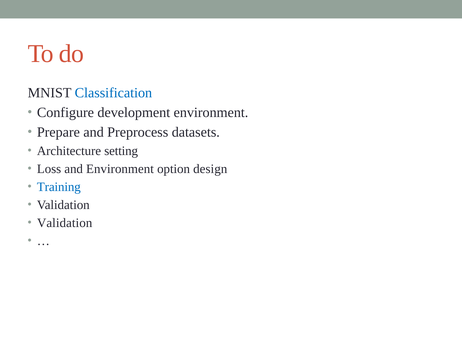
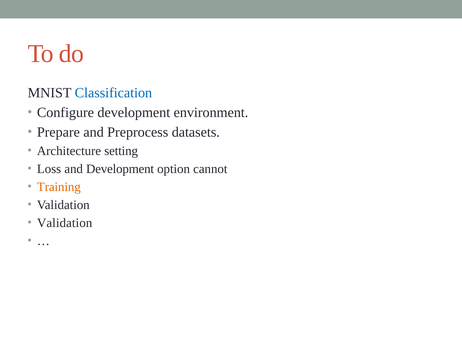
and Environment: Environment -> Development
design: design -> cannot
Training colour: blue -> orange
